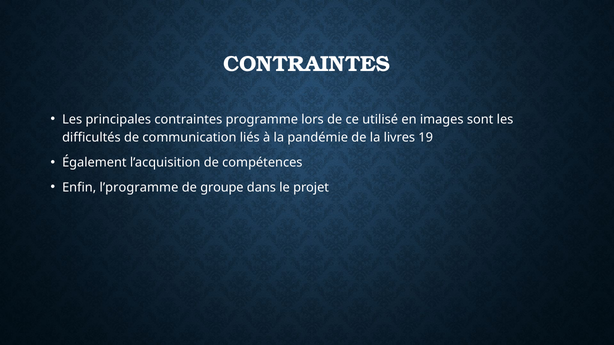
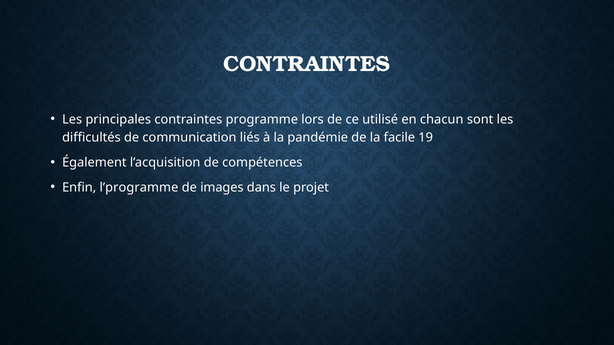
images: images -> chacun
livres: livres -> facile
groupe: groupe -> images
